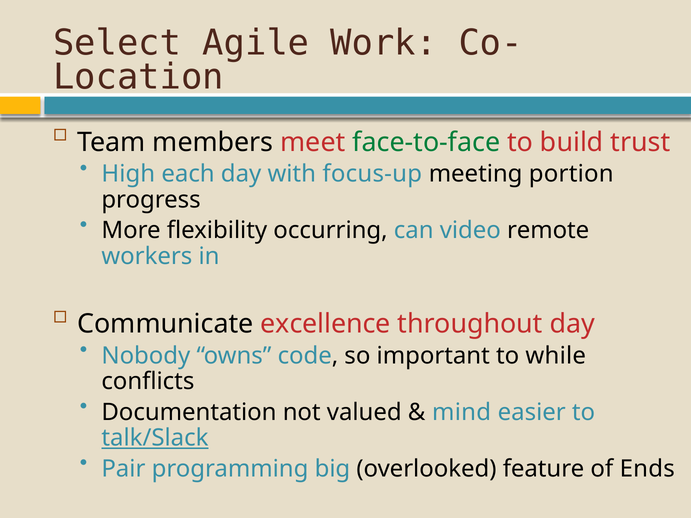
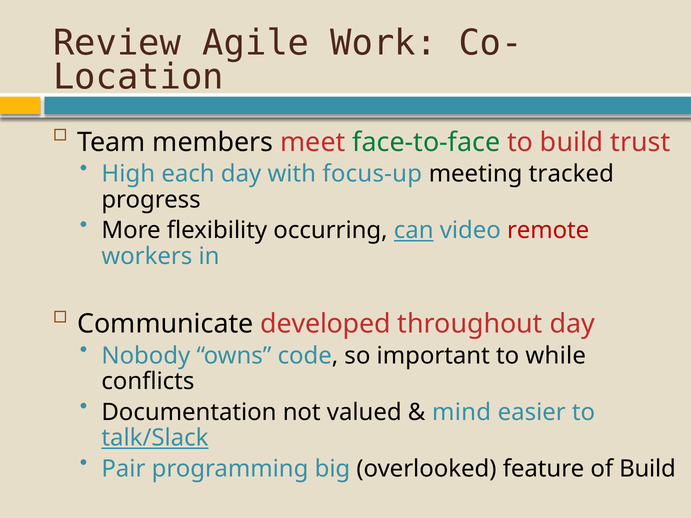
Select: Select -> Review
portion: portion -> tracked
can underline: none -> present
remote colour: black -> red
excellence: excellence -> developed
of Ends: Ends -> Build
